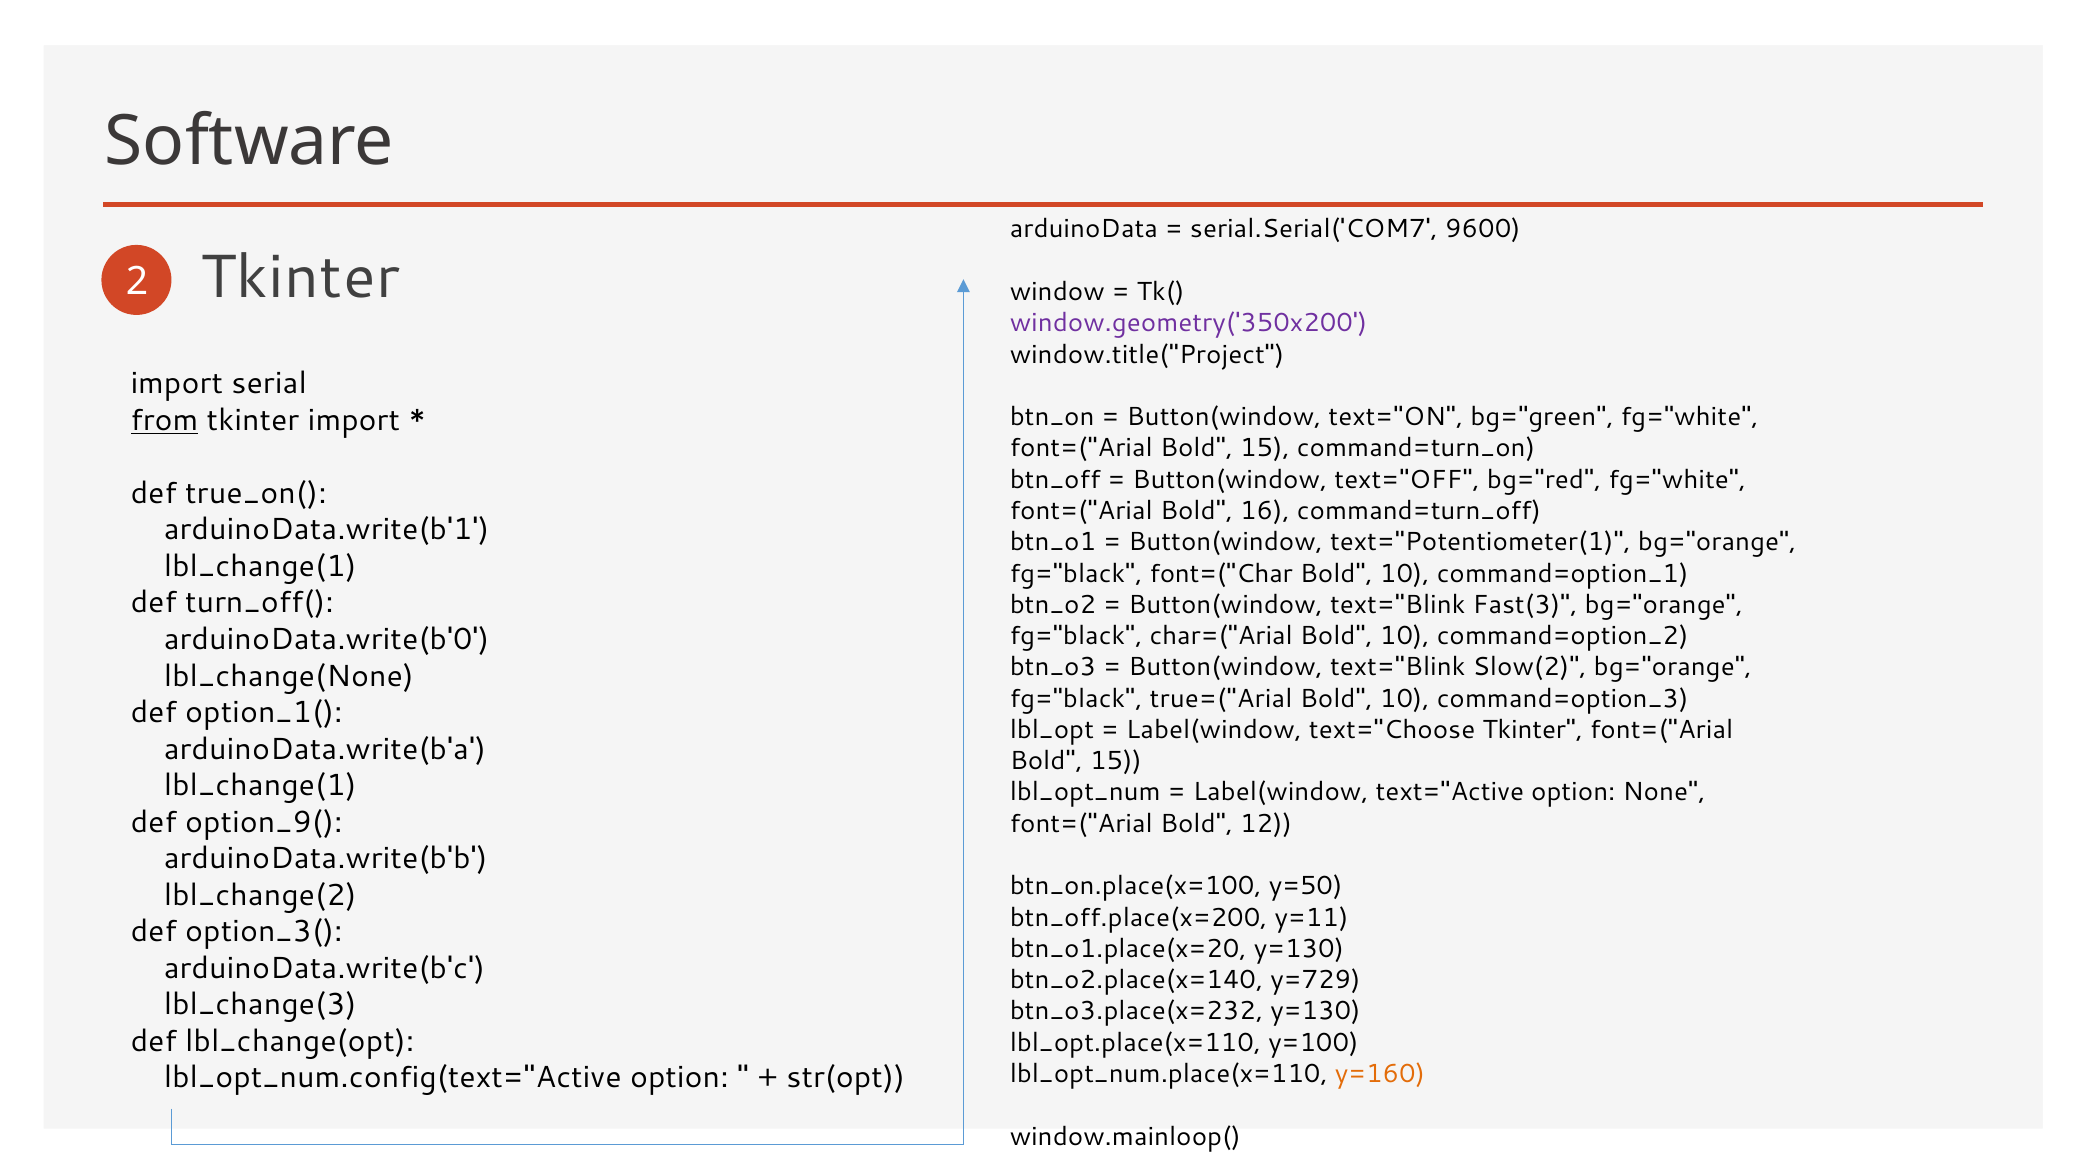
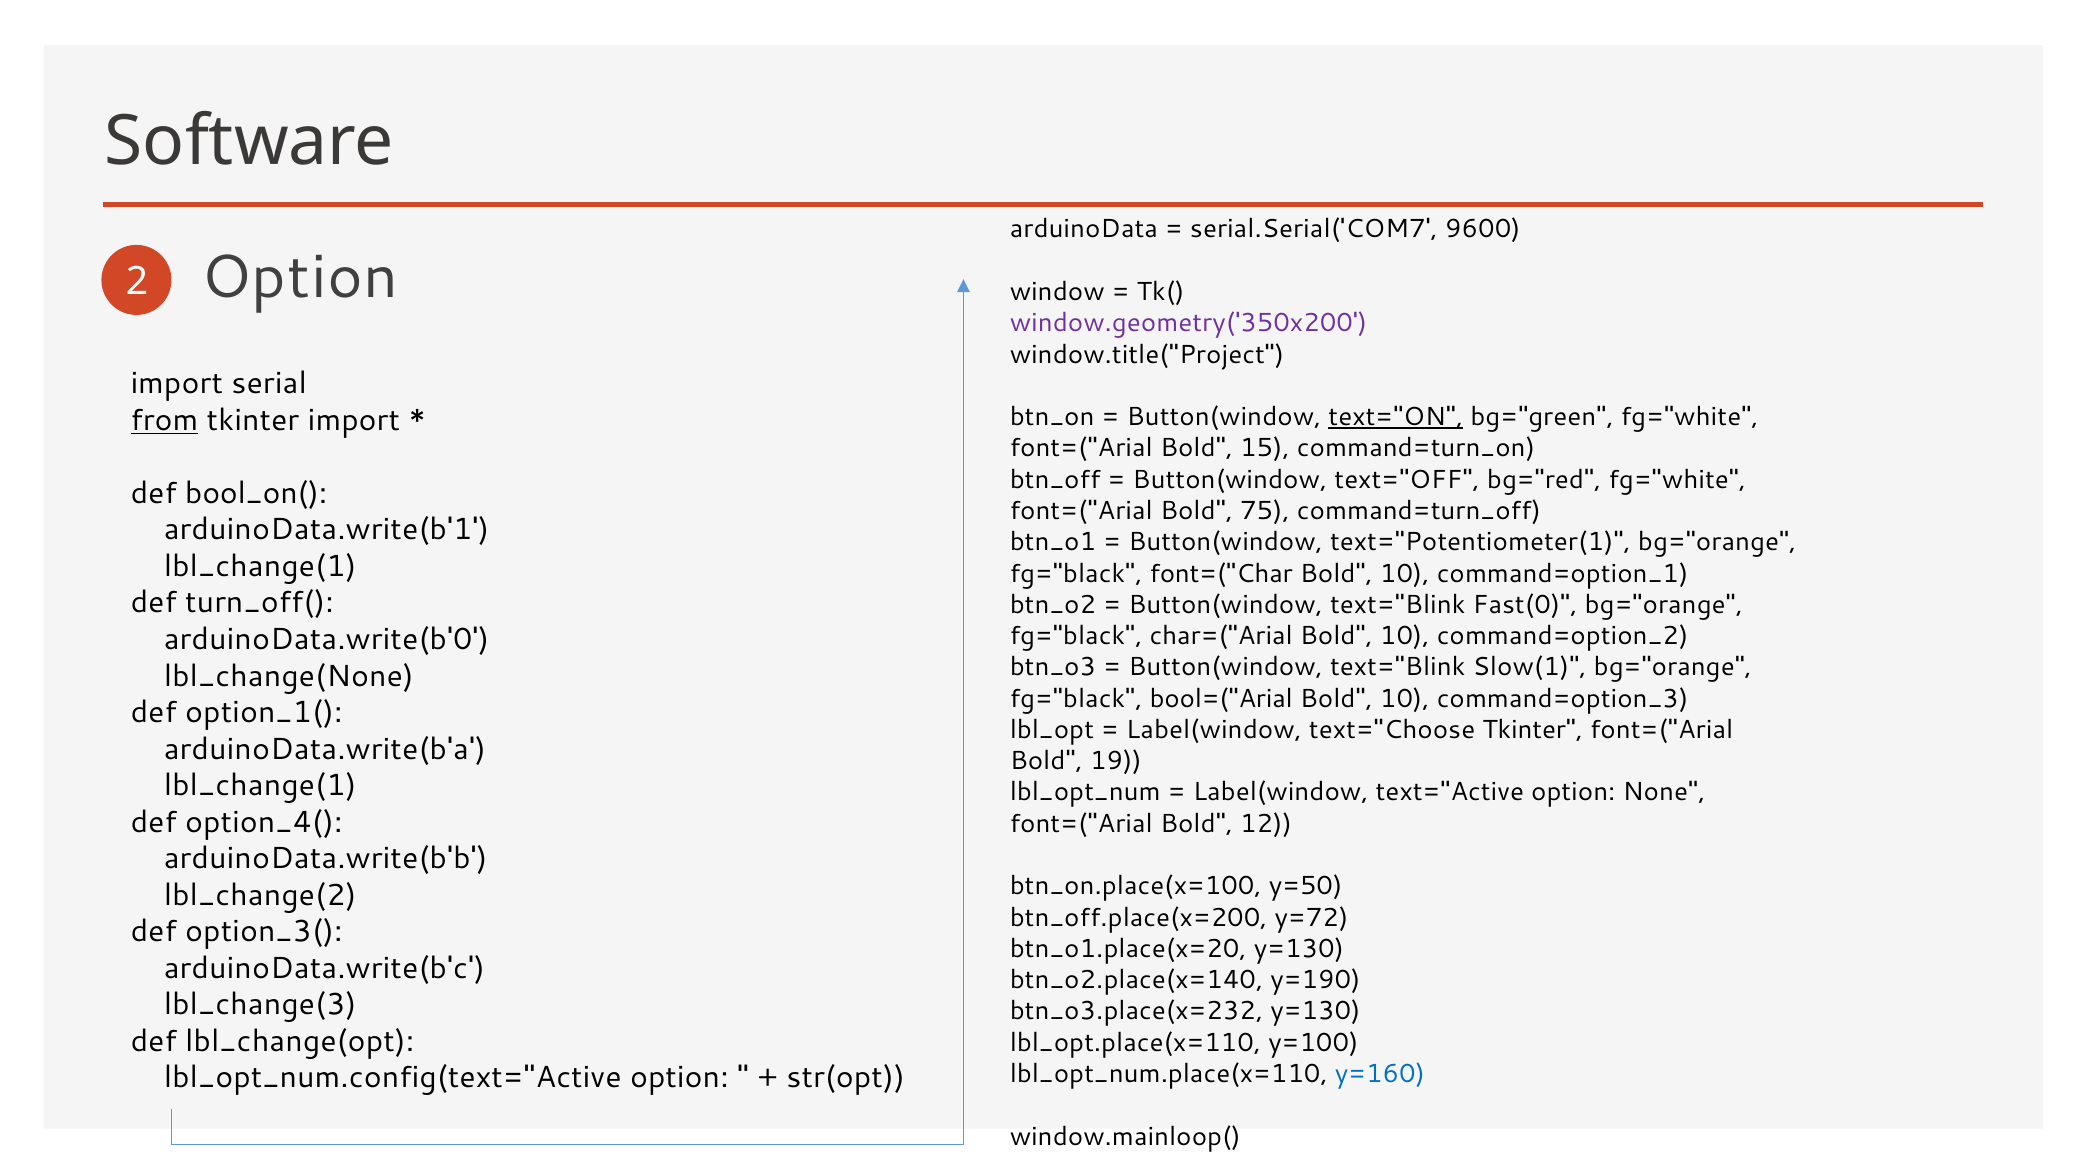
2 Tkinter: Tkinter -> Option
text="ON underline: none -> present
true_on(: true_on( -> bool_on(
16: 16 -> 75
Fast(3: Fast(3 -> Fast(0
Slow(2: Slow(2 -> Slow(1
true=("Arial: true=("Arial -> bool=("Arial
15 at (1116, 761): 15 -> 19
option_9(: option_9( -> option_4(
y=11: y=11 -> y=72
y=729: y=729 -> y=190
y=160 colour: orange -> blue
